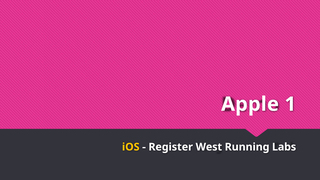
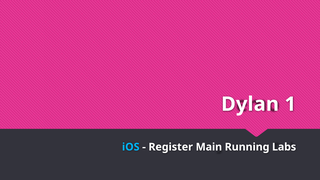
Apple: Apple -> Dylan
iOS colour: yellow -> light blue
West: West -> Main
